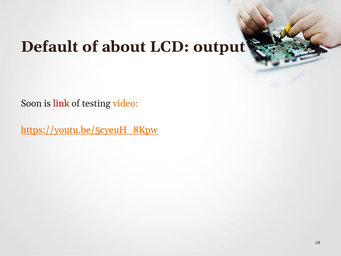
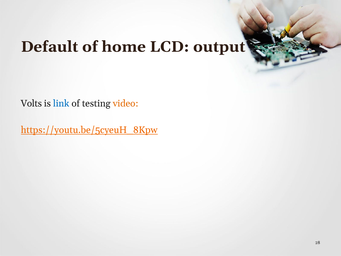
about: about -> home
Soon: Soon -> Volts
link colour: red -> blue
